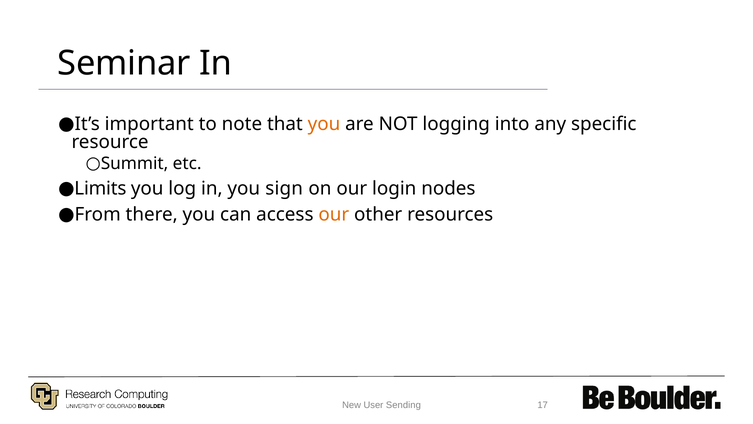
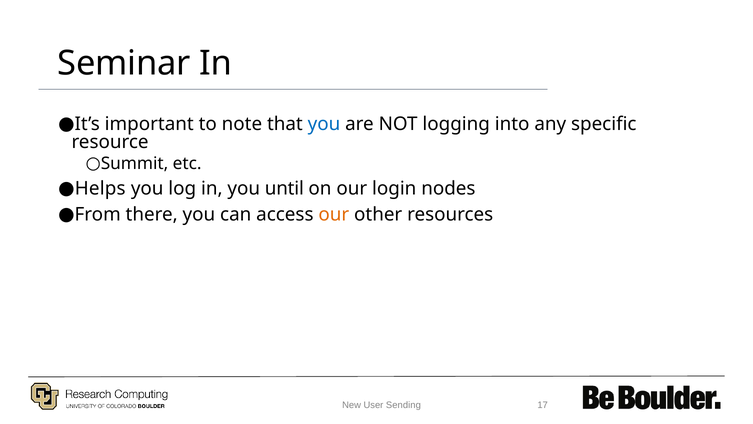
you at (324, 124) colour: orange -> blue
Limits: Limits -> Helps
sign: sign -> until
